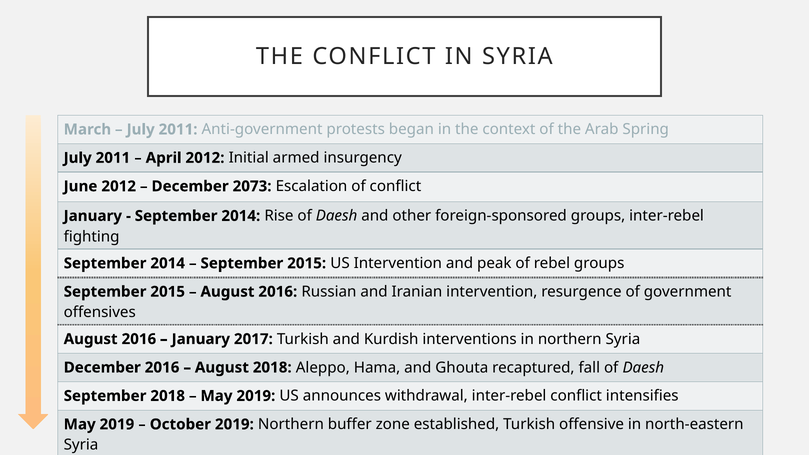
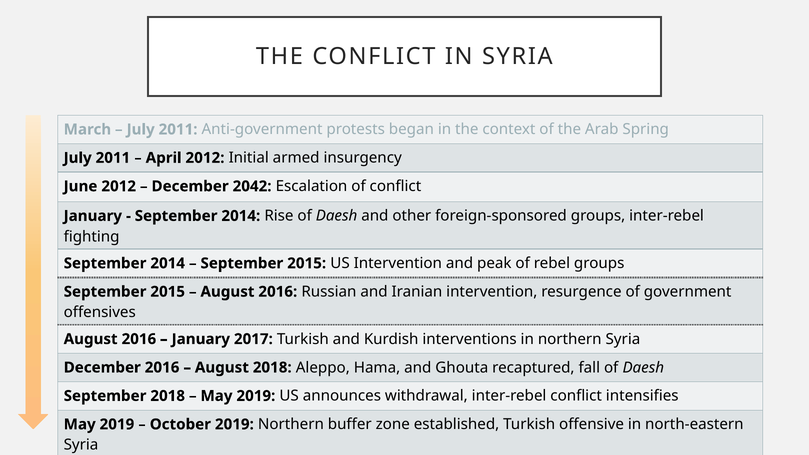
2073: 2073 -> 2042
